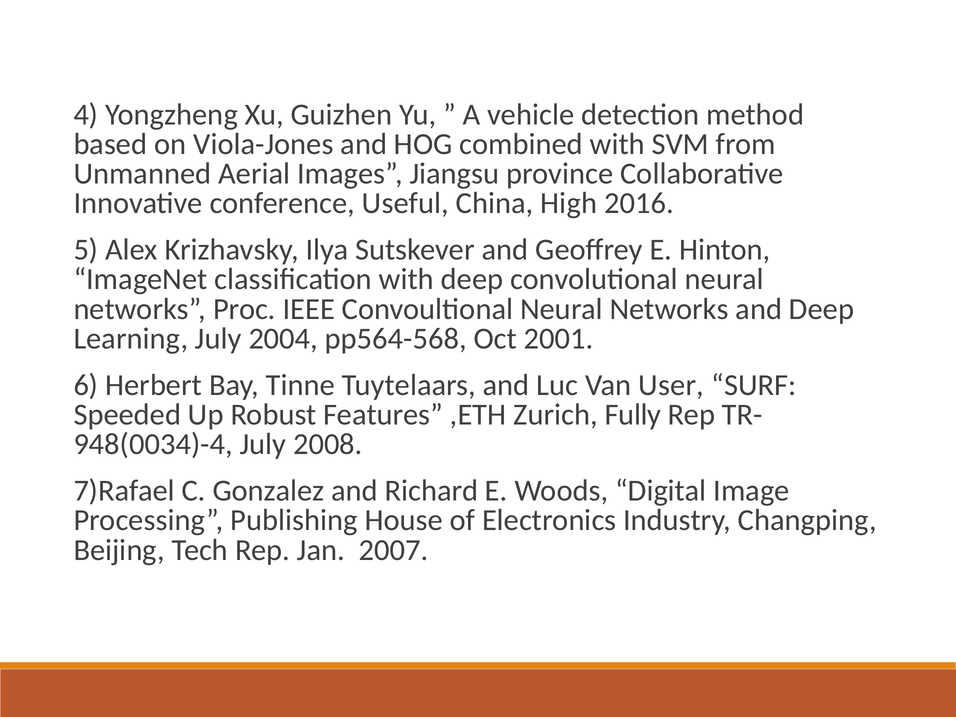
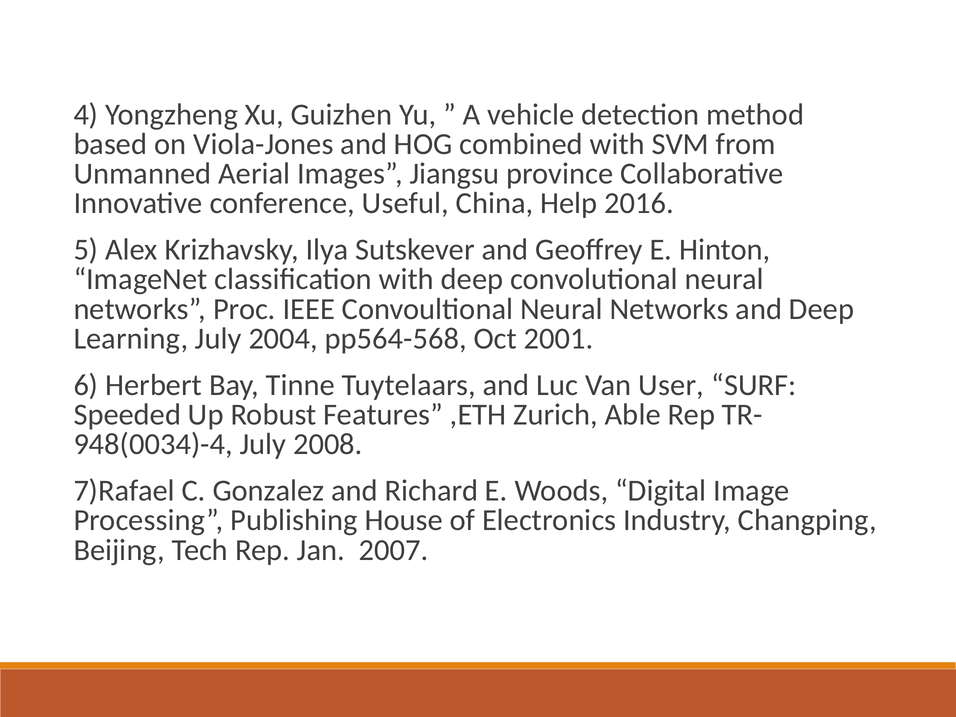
High: High -> Help
Fully: Fully -> Able
